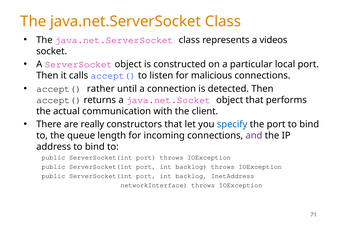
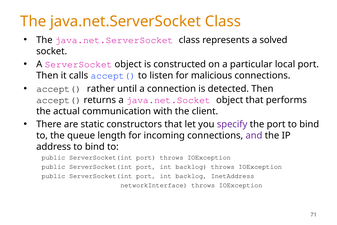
videos: videos -> solved
really: really -> static
specify colour: blue -> purple
